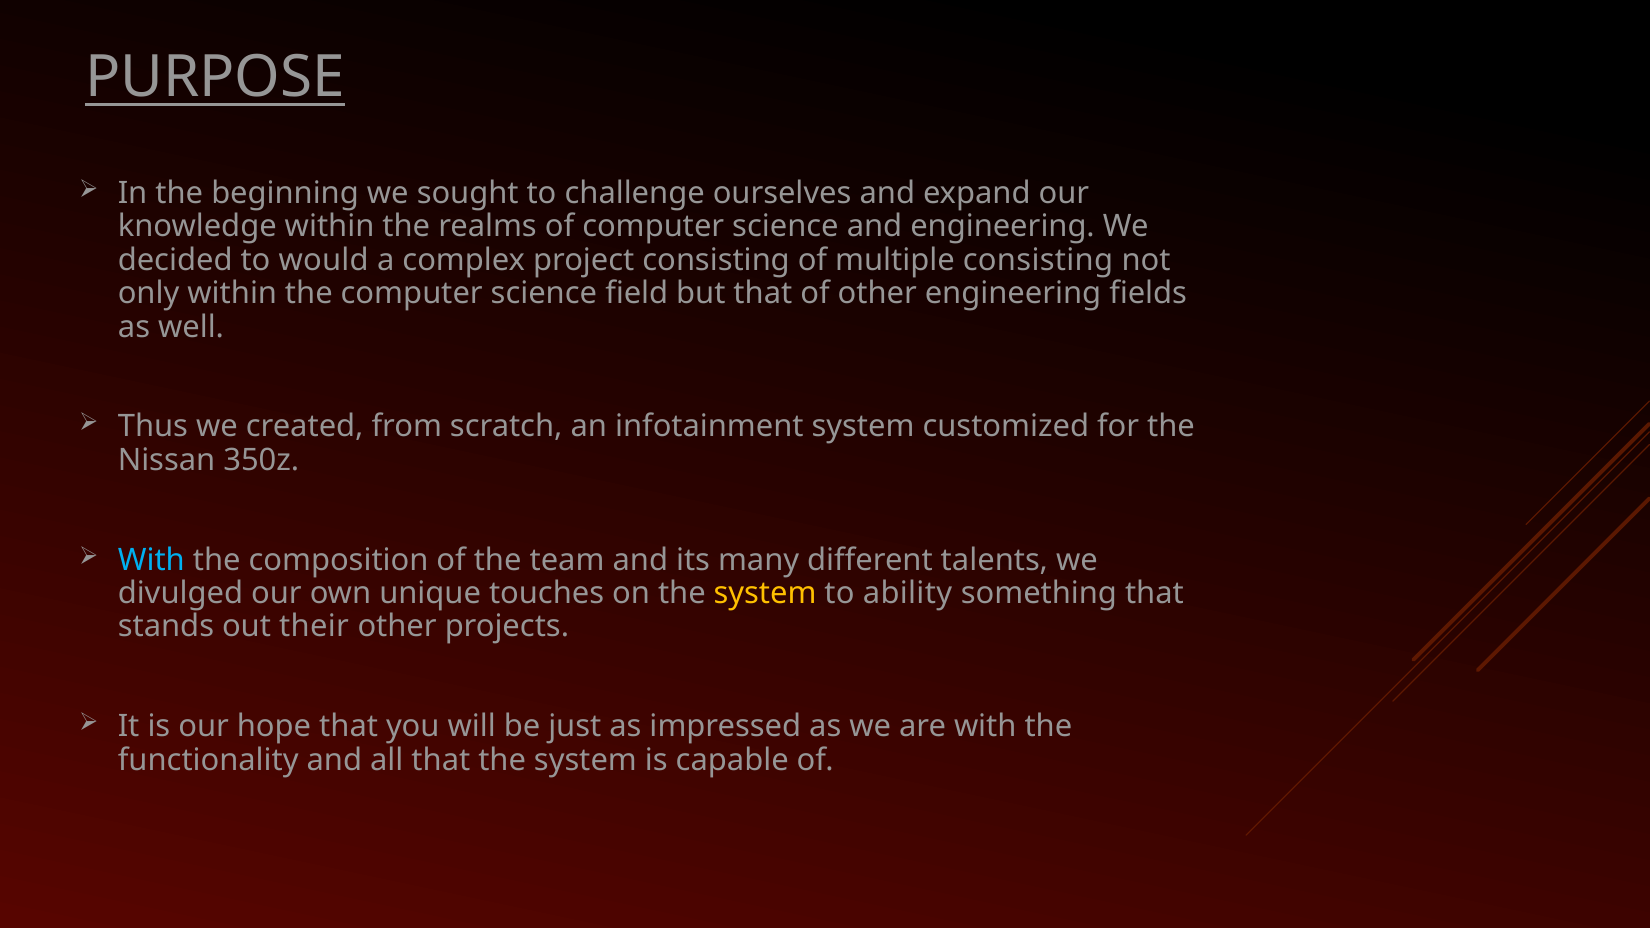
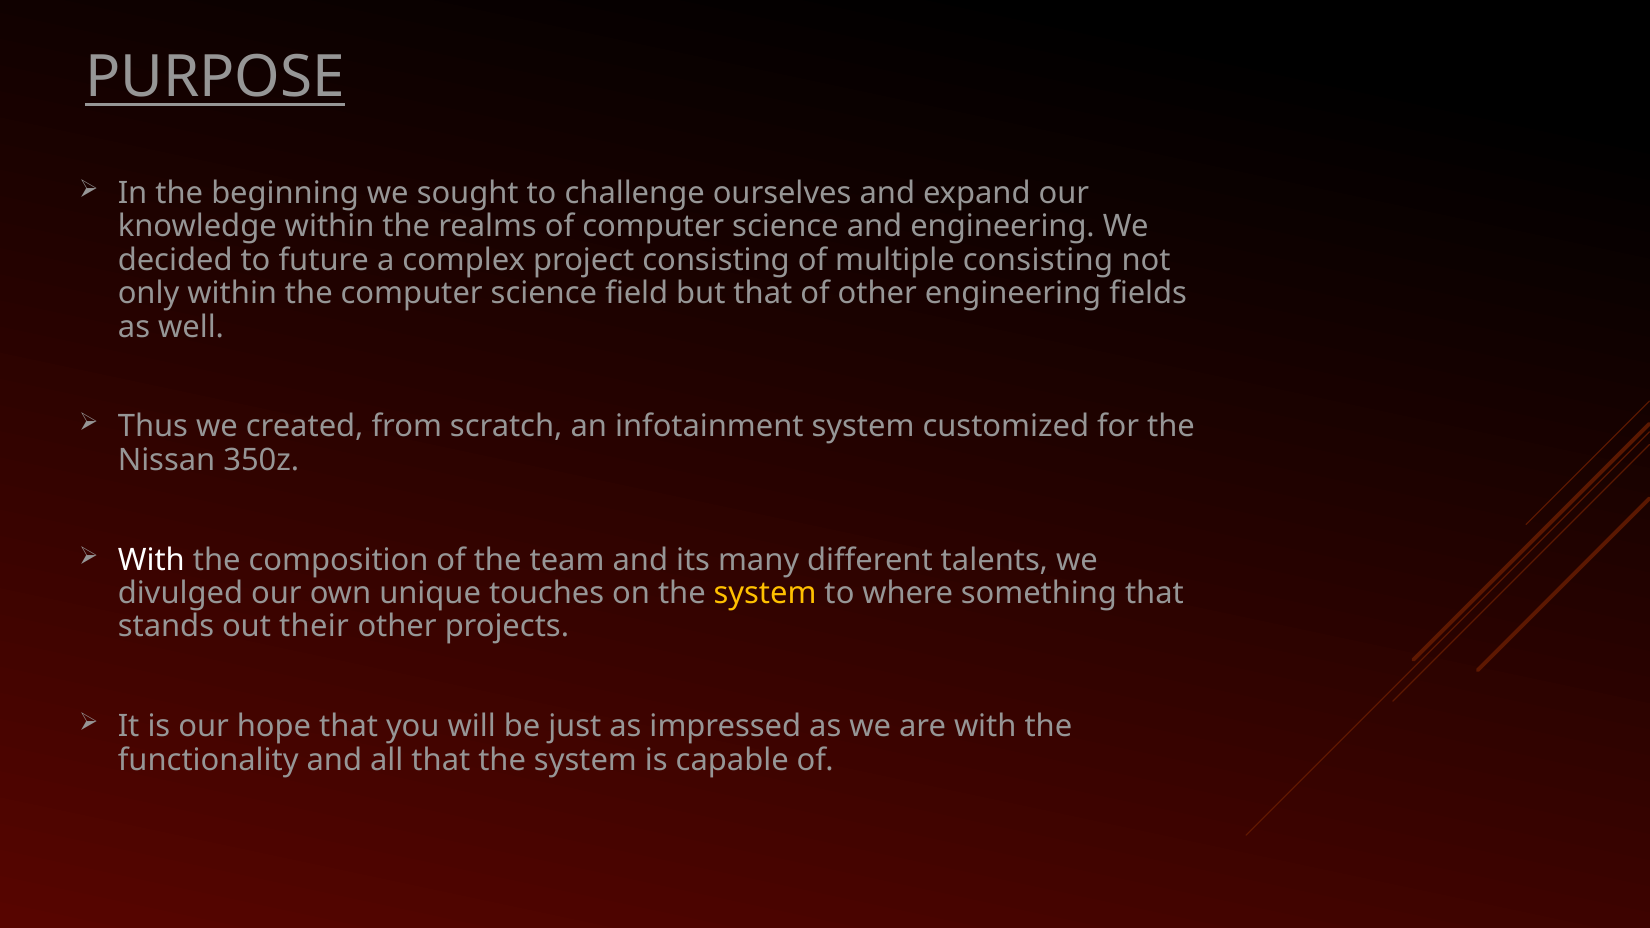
would: would -> future
With at (151, 560) colour: light blue -> white
ability: ability -> where
